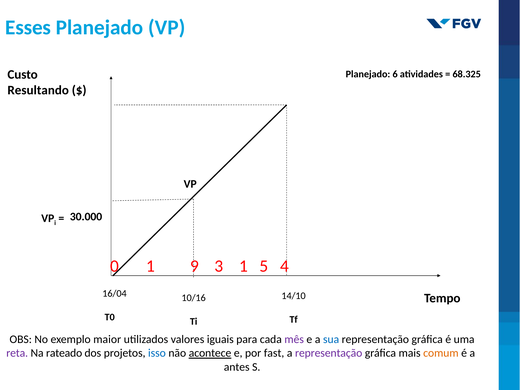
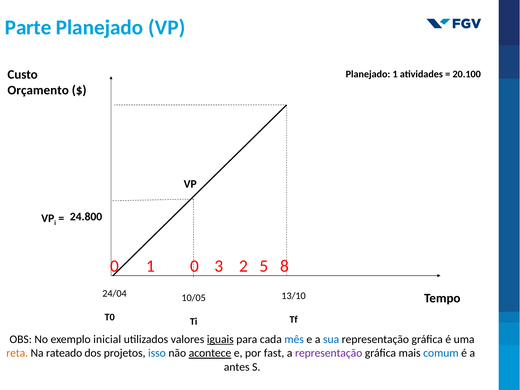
Esses: Esses -> Parte
Planejado 6: 6 -> 1
68.325: 68.325 -> 20.100
Resultando: Resultando -> Orçamento
30.000: 30.000 -> 24.800
1 9: 9 -> 0
3 1: 1 -> 2
4: 4 -> 8
16/04: 16/04 -> 24/04
14/10: 14/10 -> 13/10
10/16: 10/16 -> 10/05
maior: maior -> inicial
iguais underline: none -> present
mês colour: purple -> blue
reta colour: purple -> orange
comum colour: orange -> blue
